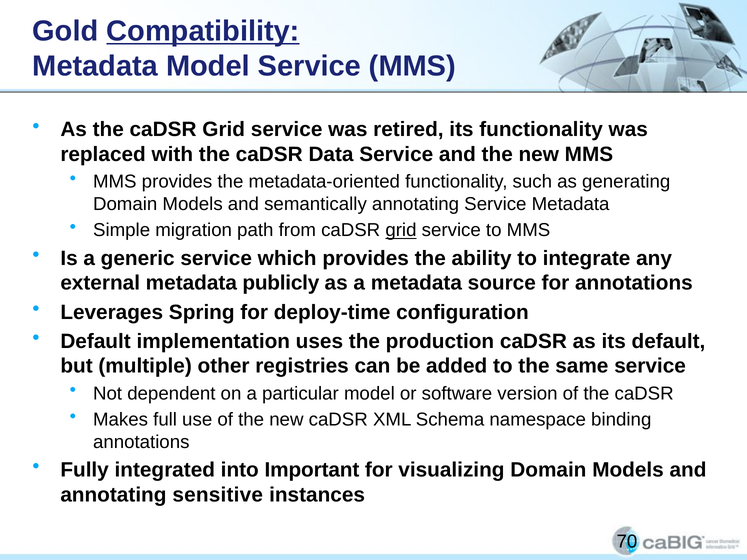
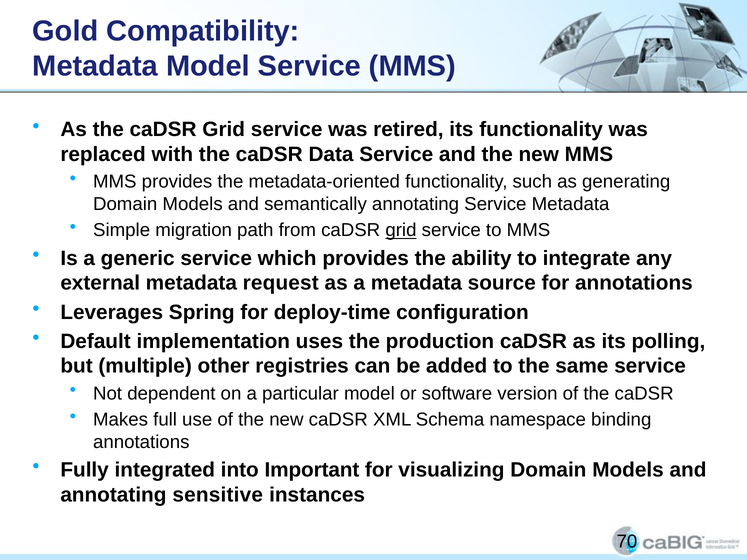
Compatibility underline: present -> none
publicly: publicly -> request
its default: default -> polling
